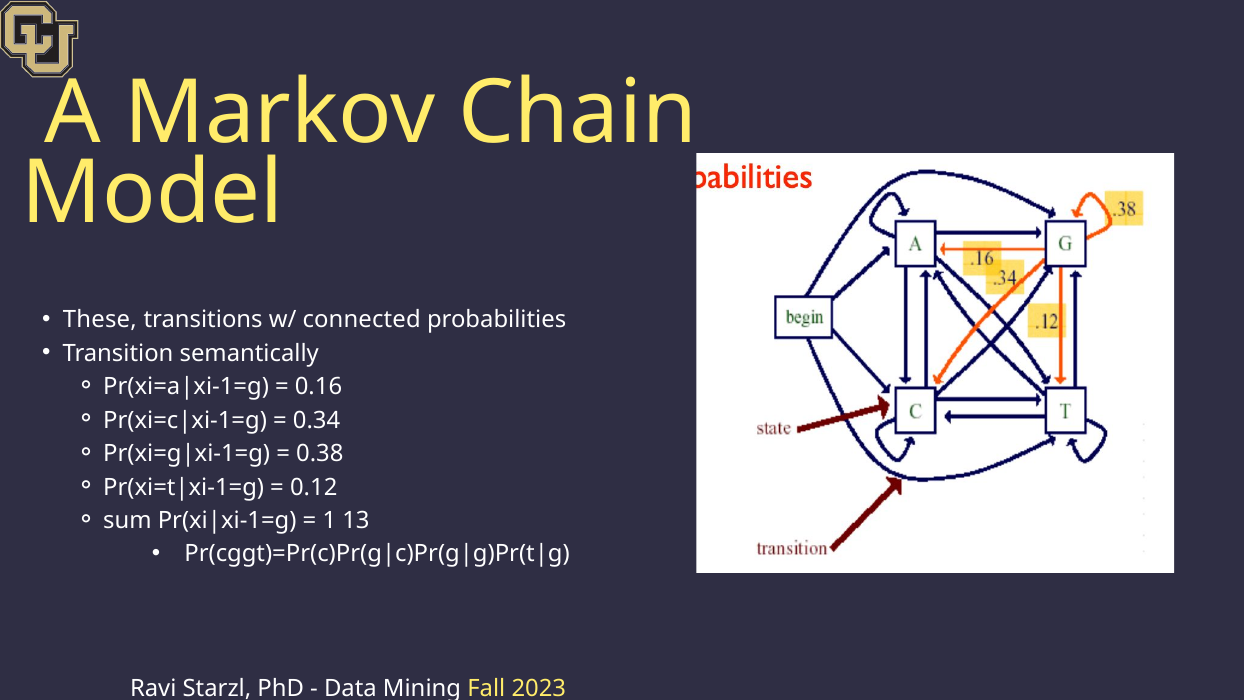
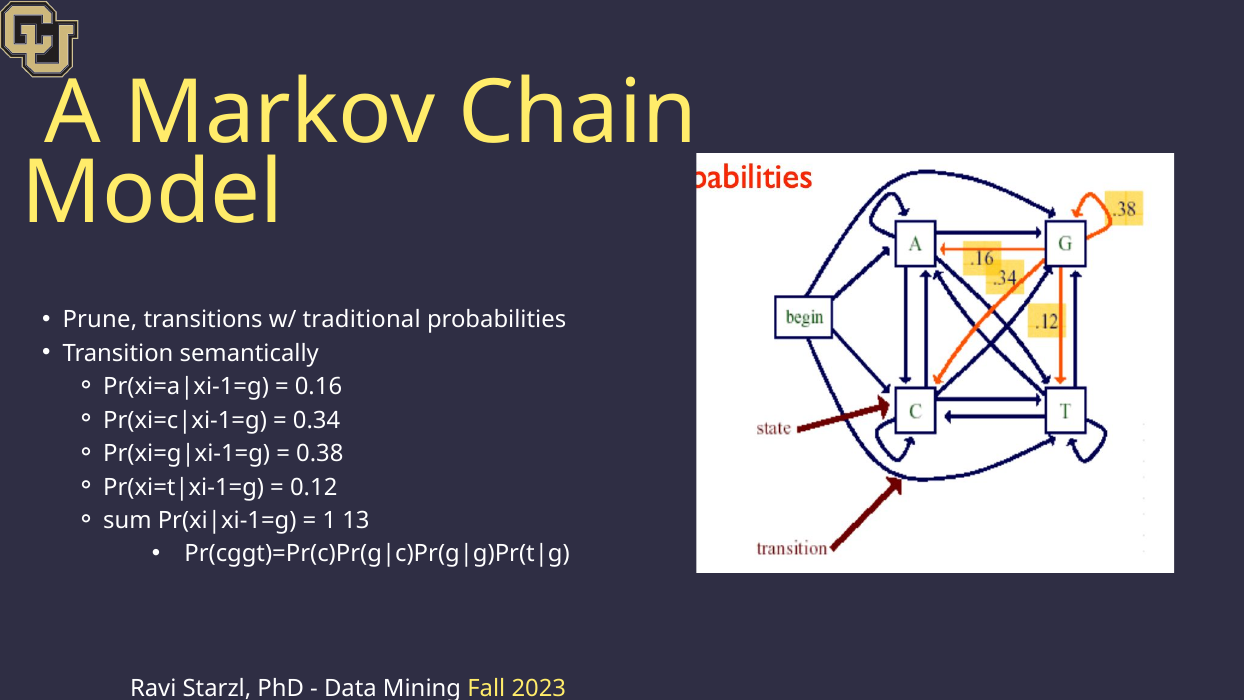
These: These -> Prune
connected: connected -> traditional
